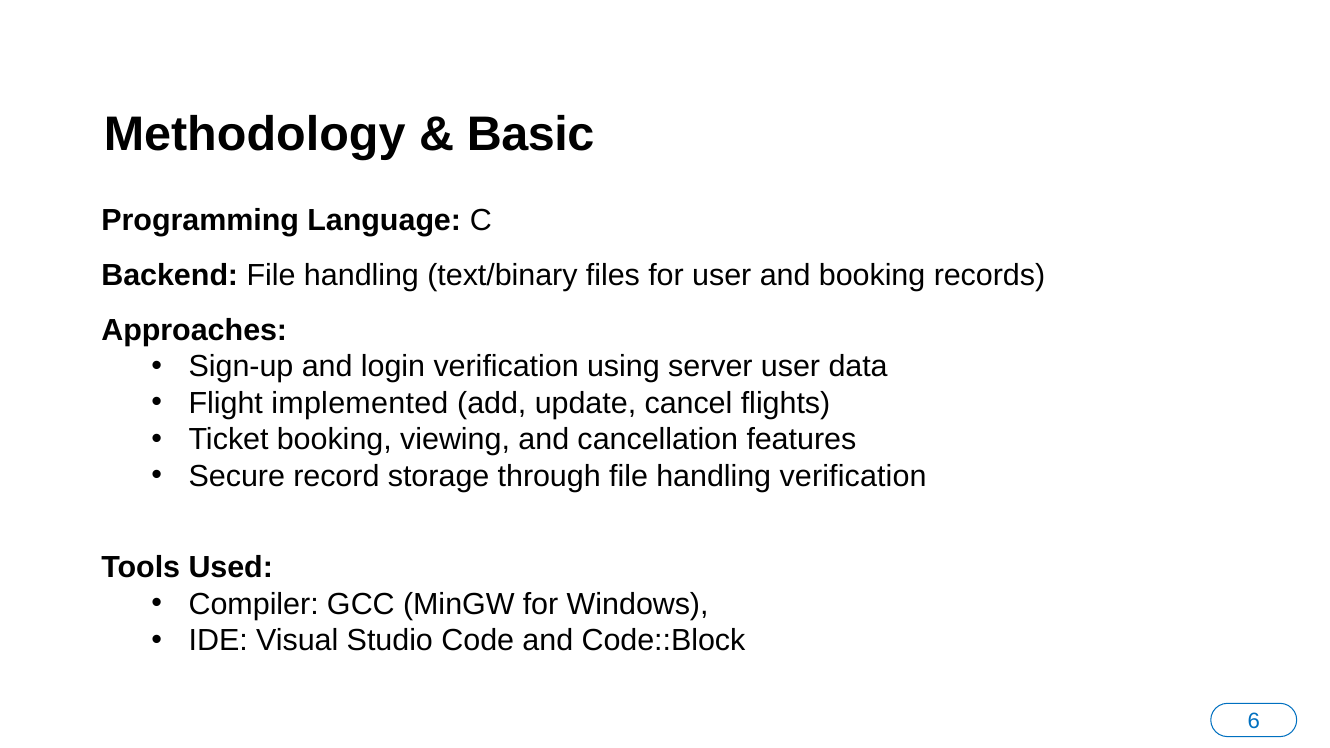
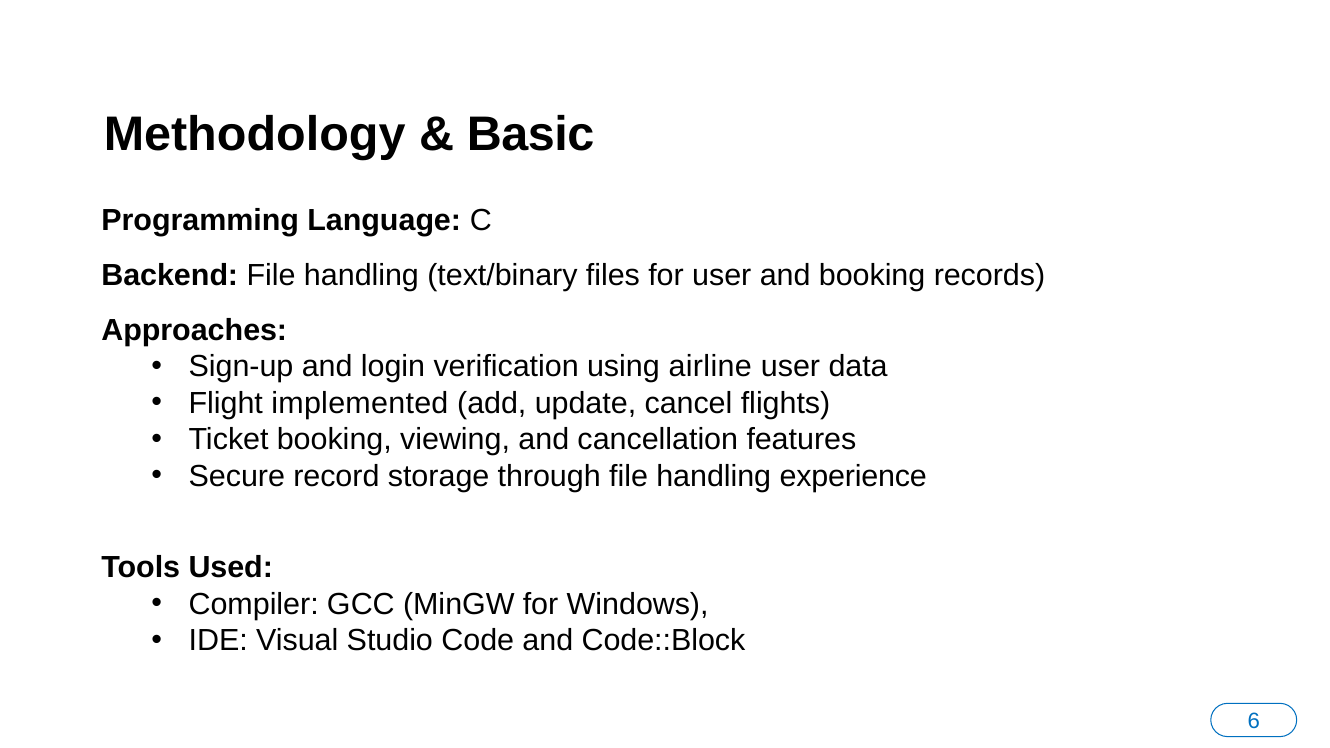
server: server -> airline
handling verification: verification -> experience
